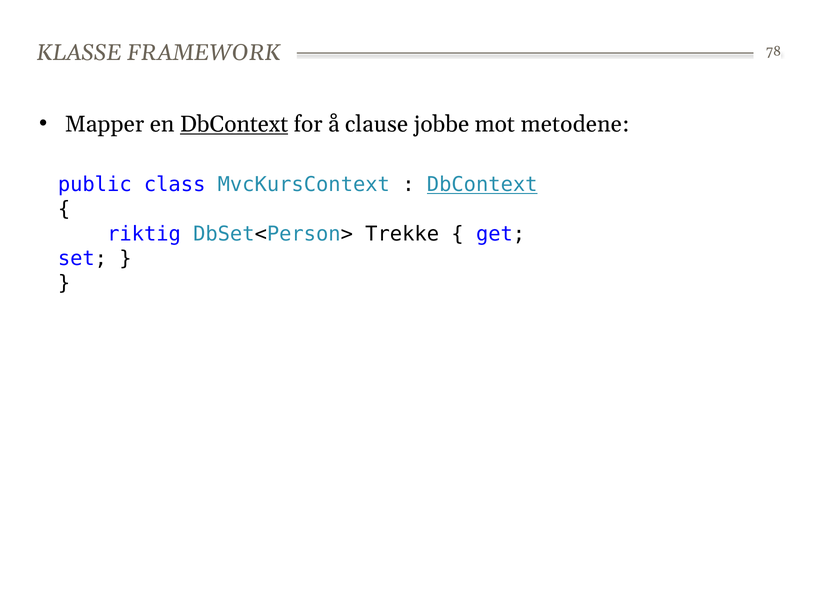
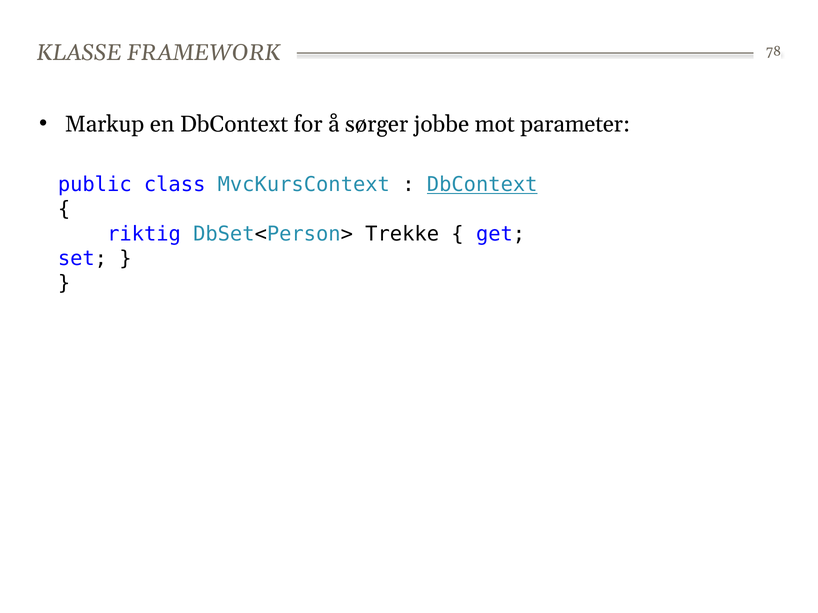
Mapper: Mapper -> Markup
DbContext at (234, 124) underline: present -> none
clause: clause -> sørger
metodene: metodene -> parameter
